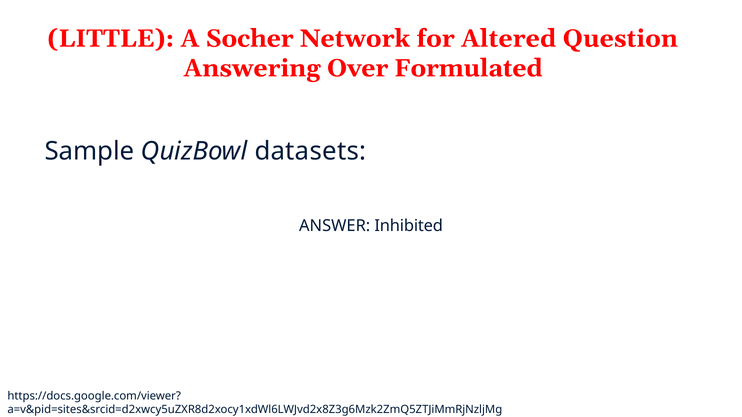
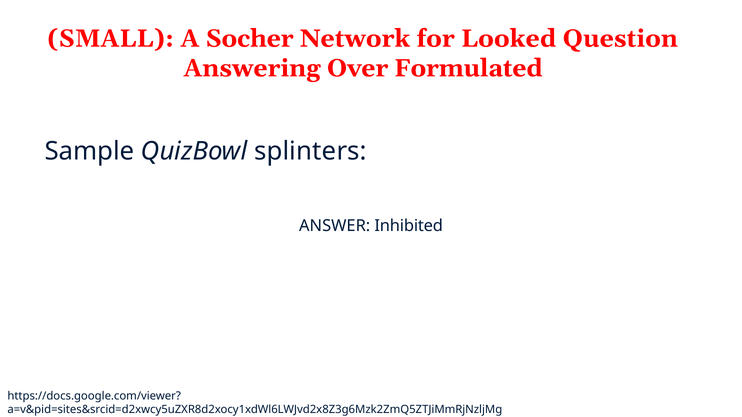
LITTLE: LITTLE -> SMALL
Altered: Altered -> Looked
datasets: datasets -> splinters
